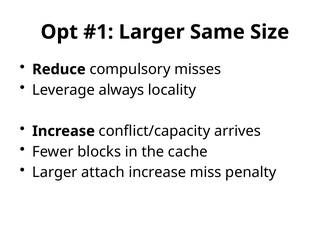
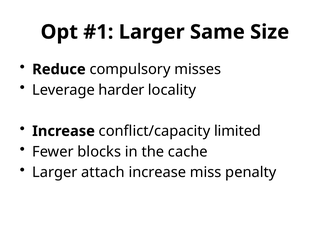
always: always -> harder
arrives: arrives -> limited
